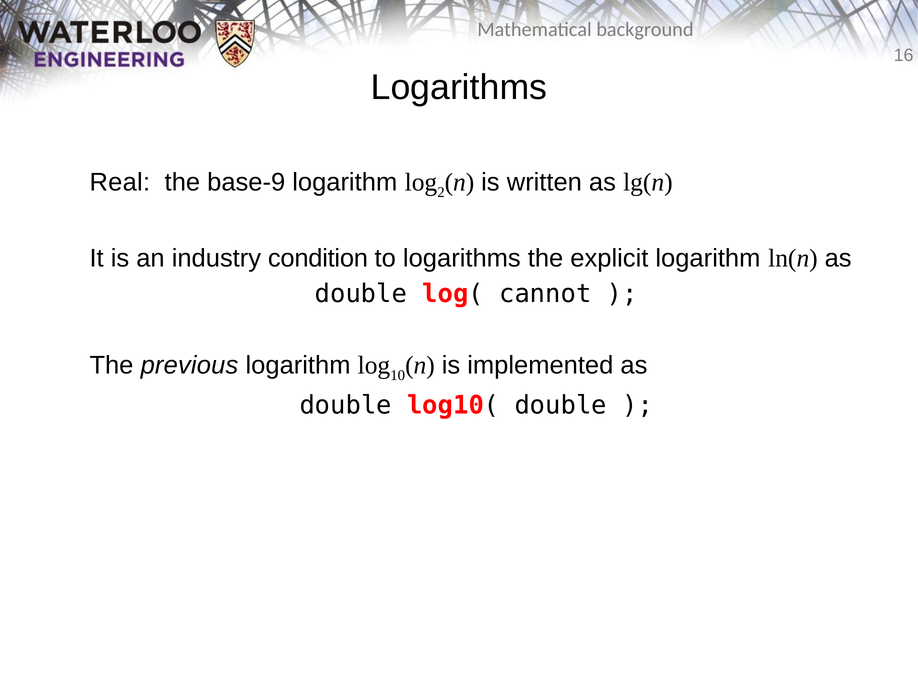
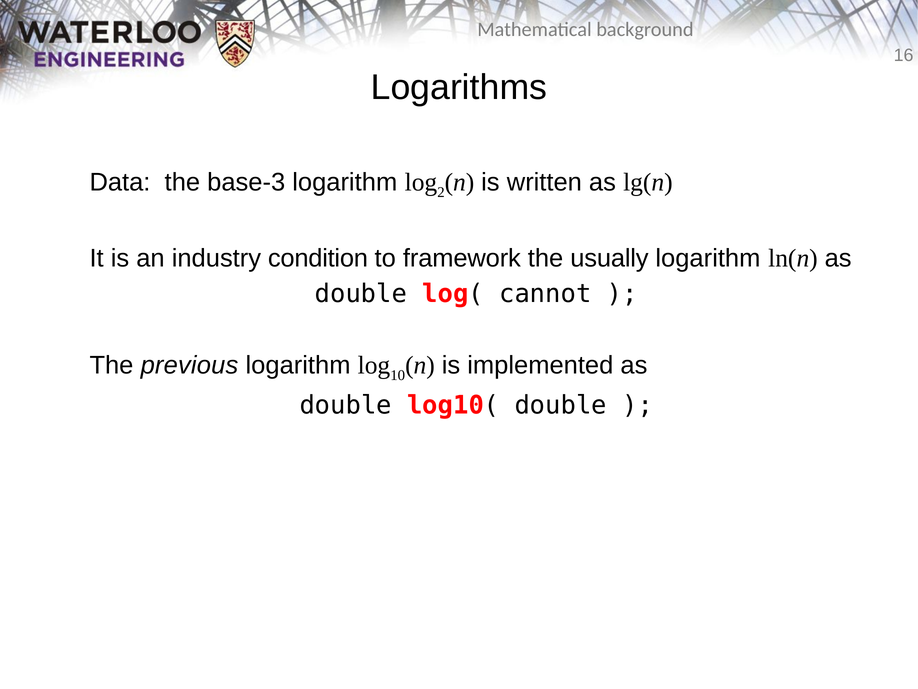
Real: Real -> Data
base-9: base-9 -> base-3
to logarithms: logarithms -> framework
explicit: explicit -> usually
